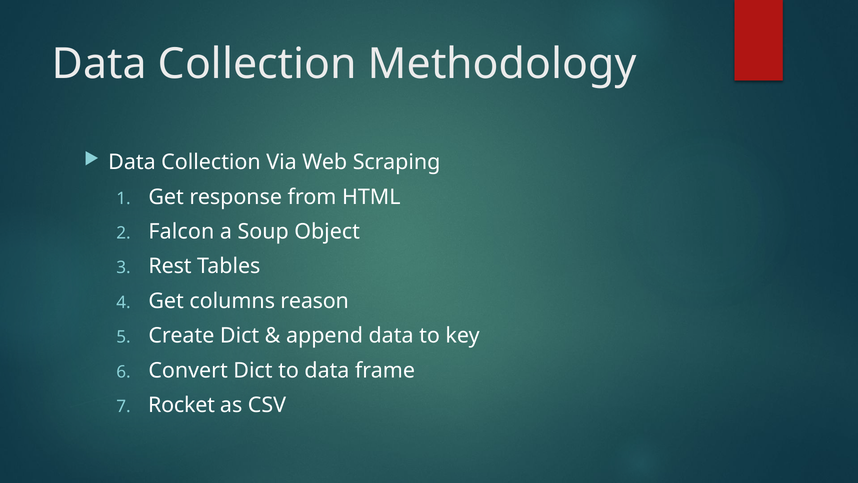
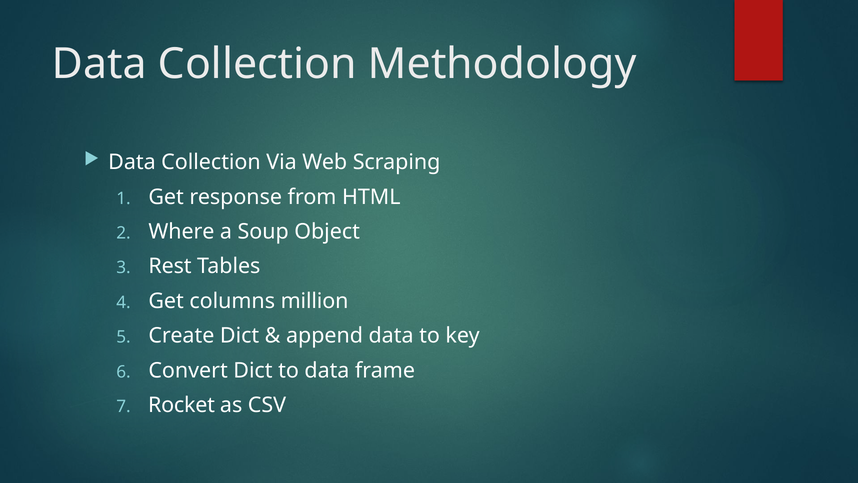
Falcon: Falcon -> Where
reason: reason -> million
